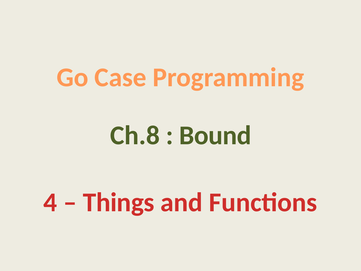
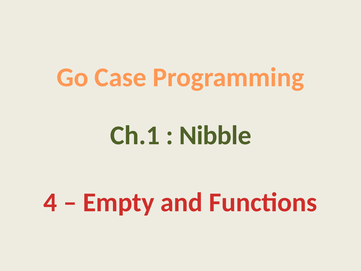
Ch.8: Ch.8 -> Ch.1
Bound: Bound -> Nibble
Things: Things -> Empty
